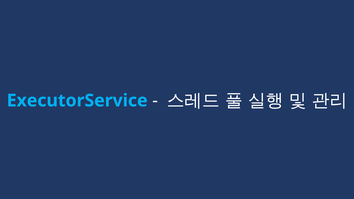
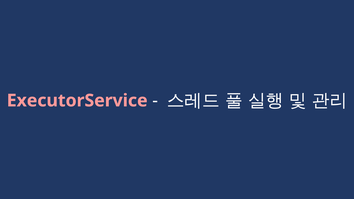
ExecutorService colour: light blue -> pink
